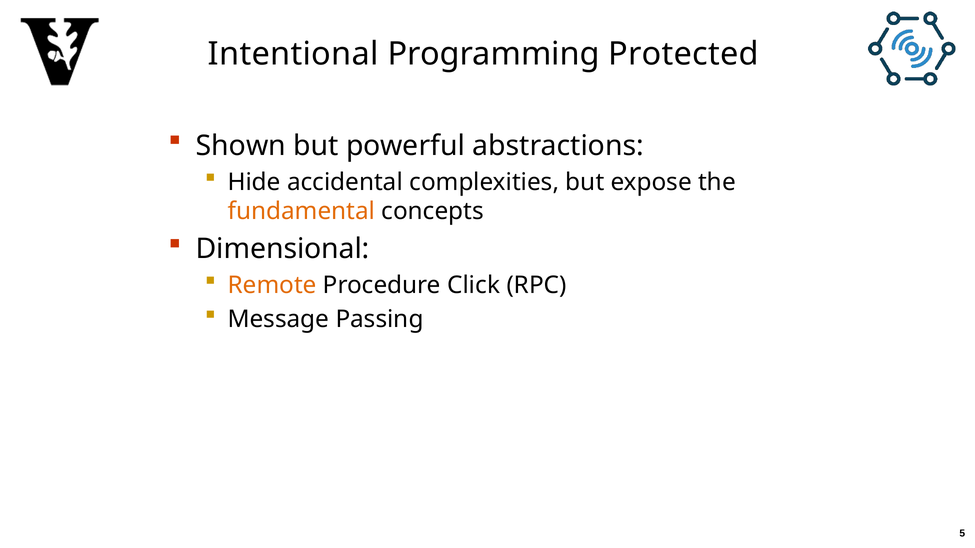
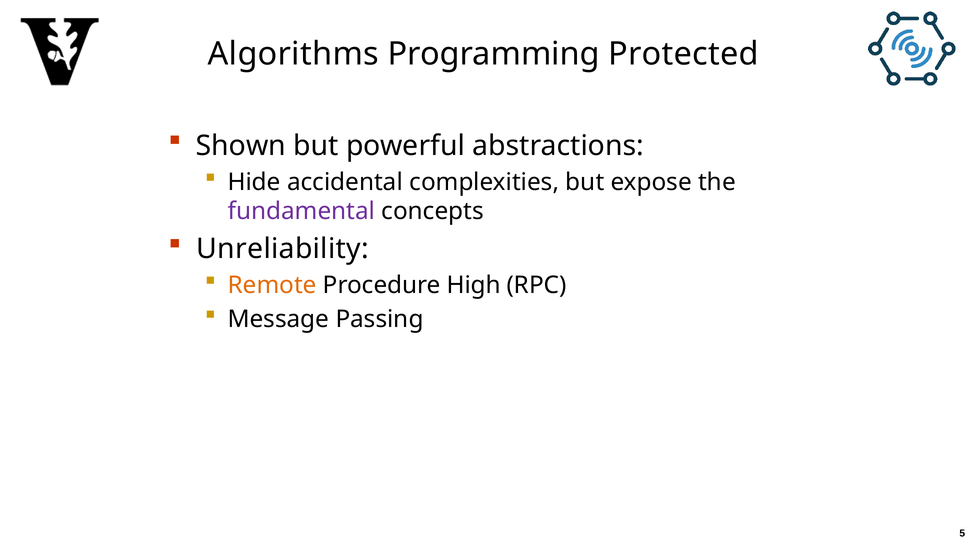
Intentional: Intentional -> Algorithms
fundamental colour: orange -> purple
Dimensional: Dimensional -> Unreliability
Click: Click -> High
